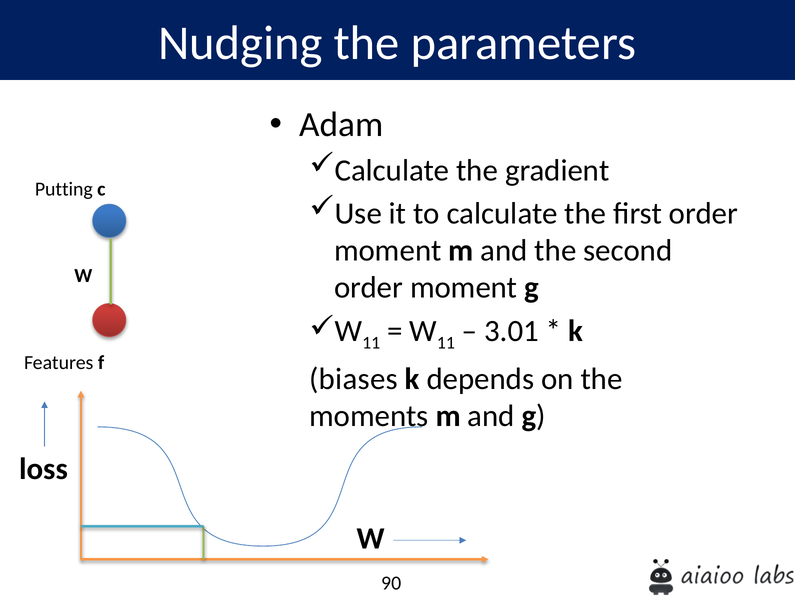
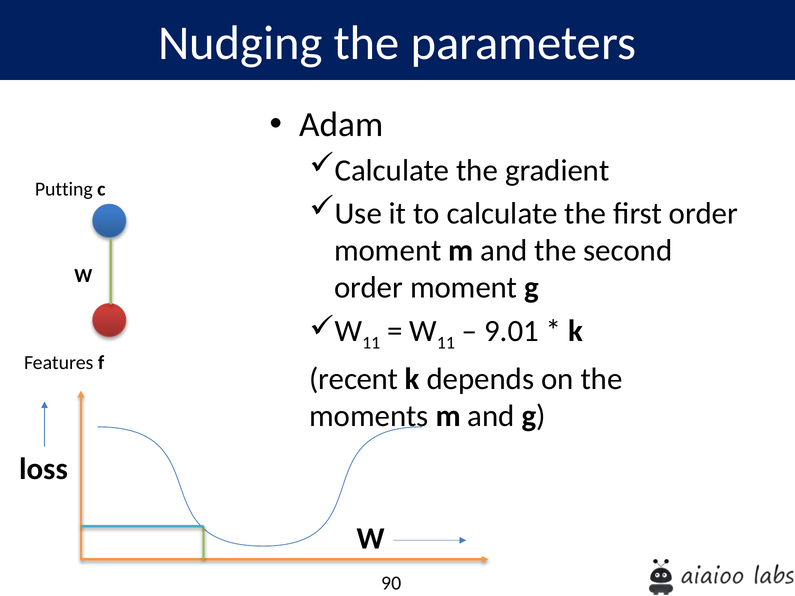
3.01: 3.01 -> 9.01
biases: biases -> recent
